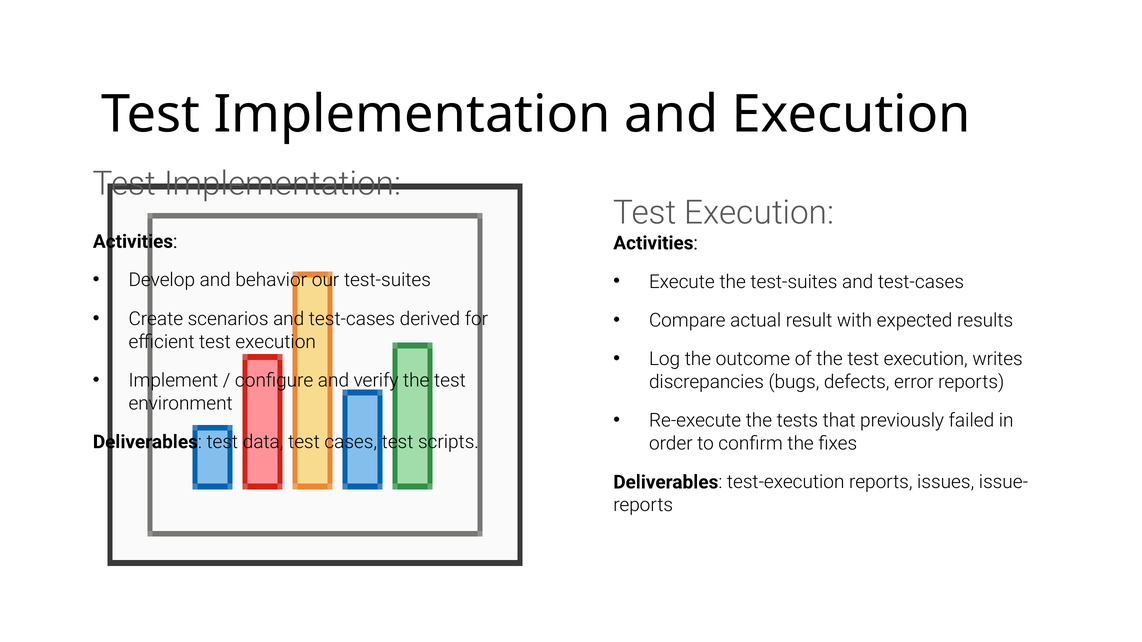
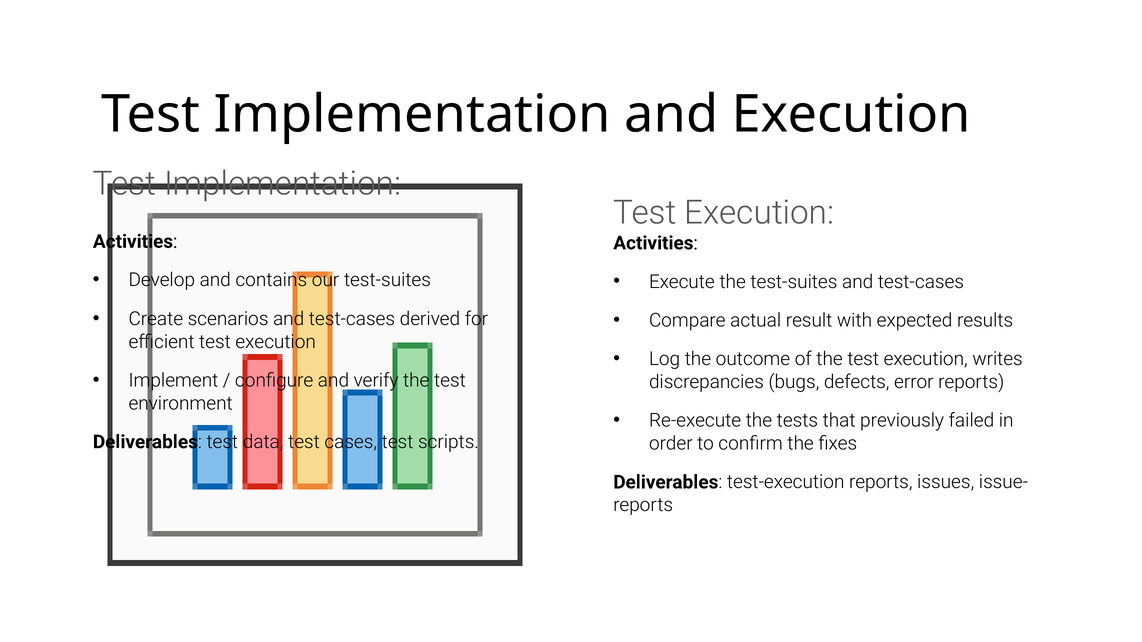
behavior: behavior -> contains
